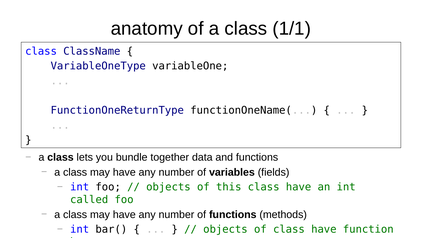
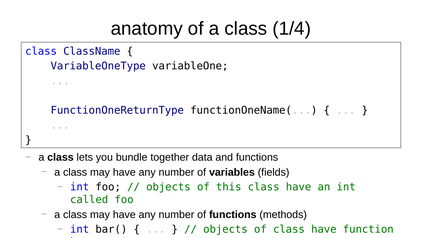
1/1: 1/1 -> 1/4
